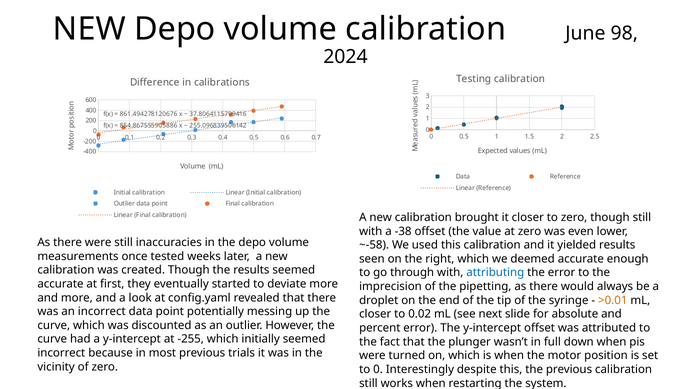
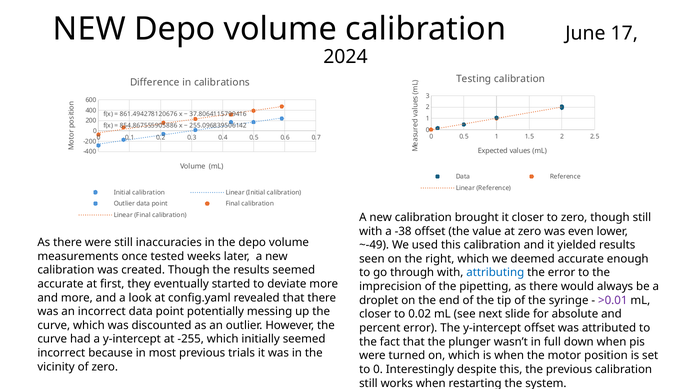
98: 98 -> 17
~-58: ~-58 -> ~-49
>0.01 colour: orange -> purple
